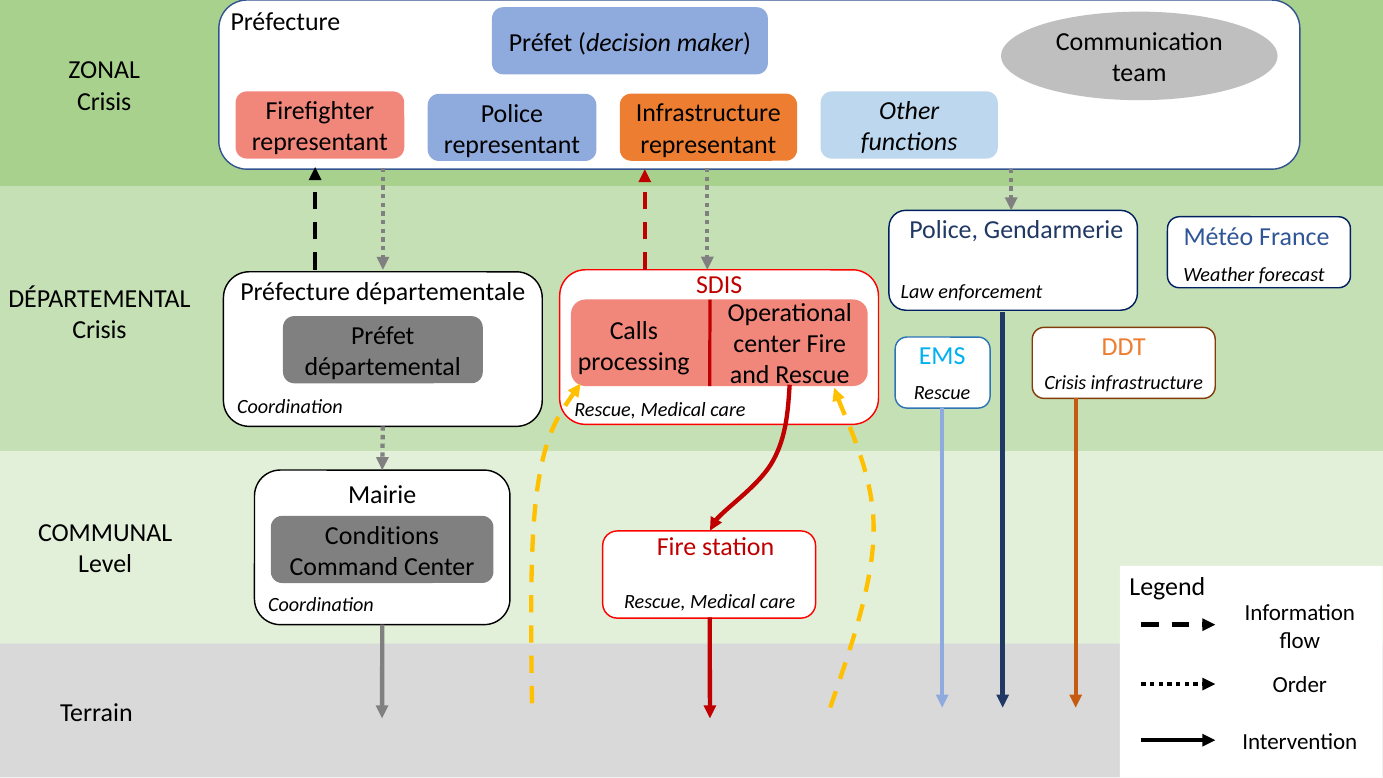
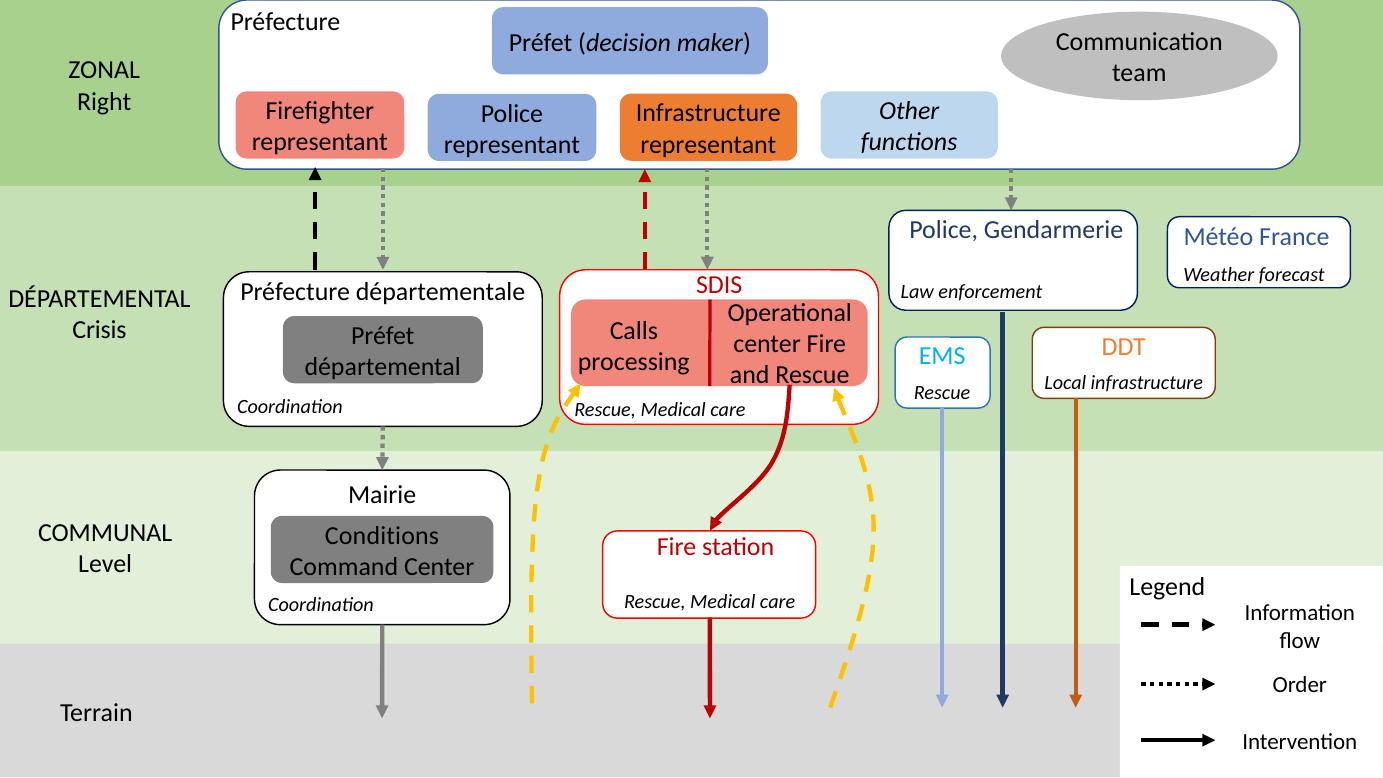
Crisis at (104, 101): Crisis -> Right
Crisis at (1065, 383): Crisis -> Local
